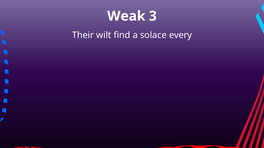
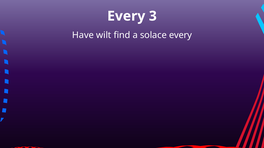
Weak at (126, 16): Weak -> Every
Their: Their -> Have
